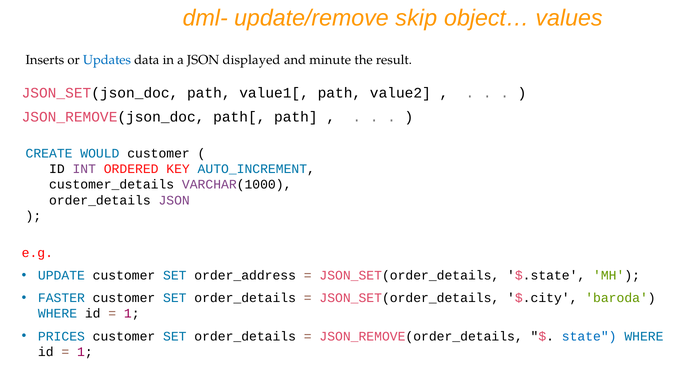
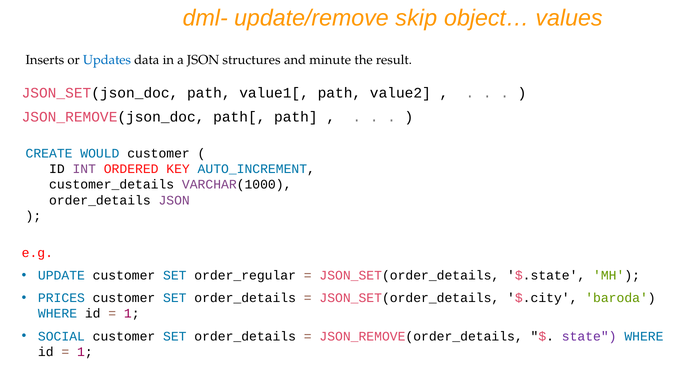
displayed: displayed -> structures
order_address: order_address -> order_regular
FASTER: FASTER -> PRICES
PRICES: PRICES -> SOCIAL
state colour: blue -> purple
